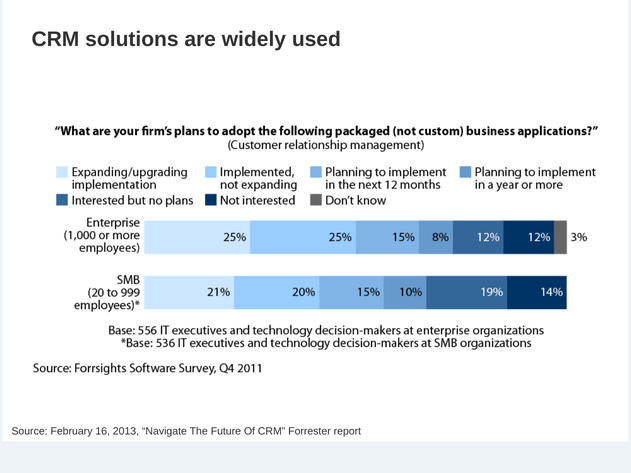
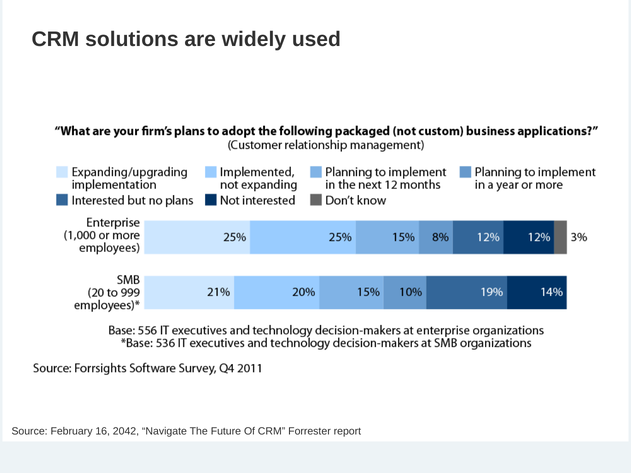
2013: 2013 -> 2042
